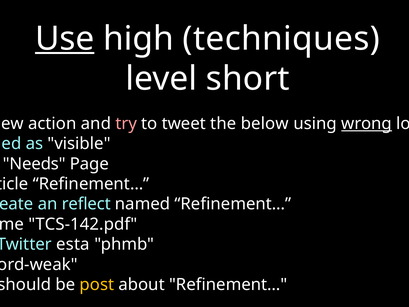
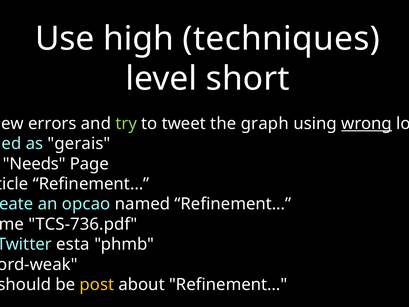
Use underline: present -> none
action: action -> errors
try at (126, 123) colour: pink -> light green
below: below -> graph
visible: visible -> gerais
reflect: reflect -> opcao
TCS-142.pdf: TCS-142.pdf -> TCS-736.pdf
